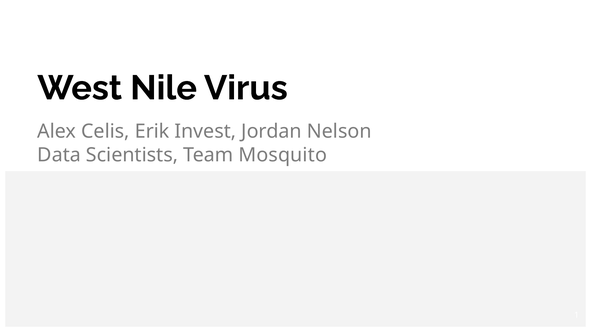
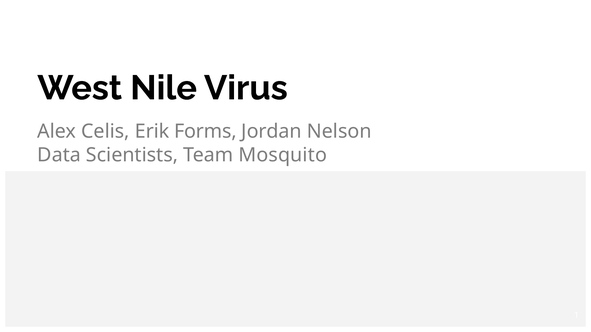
Invest: Invest -> Forms
